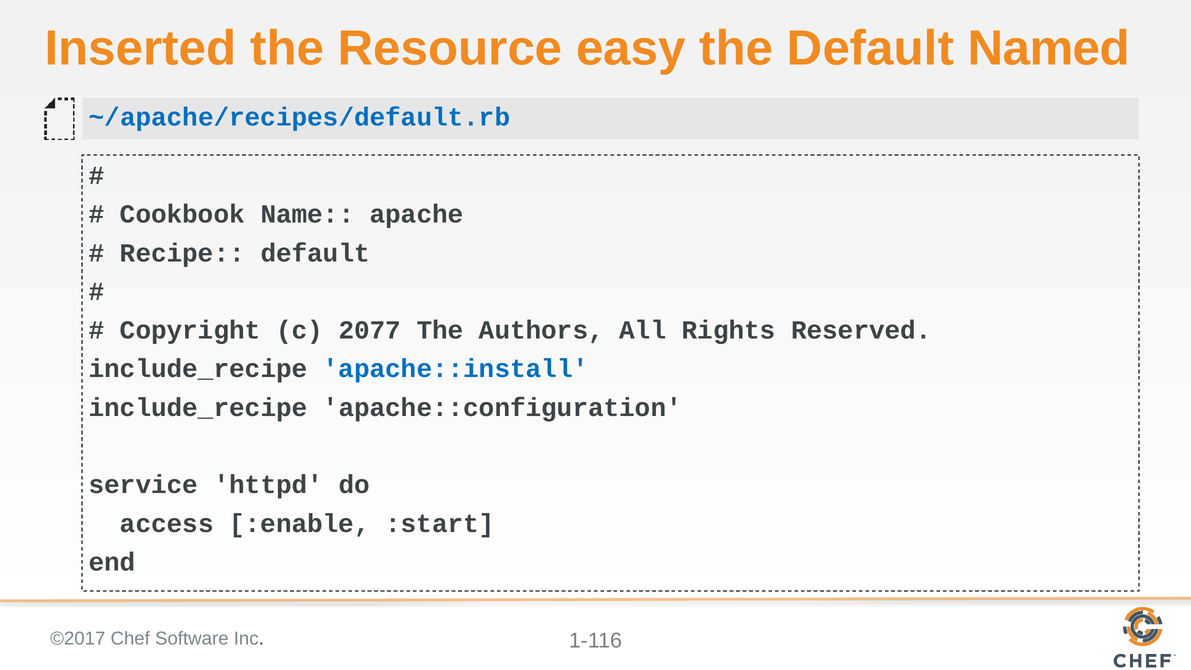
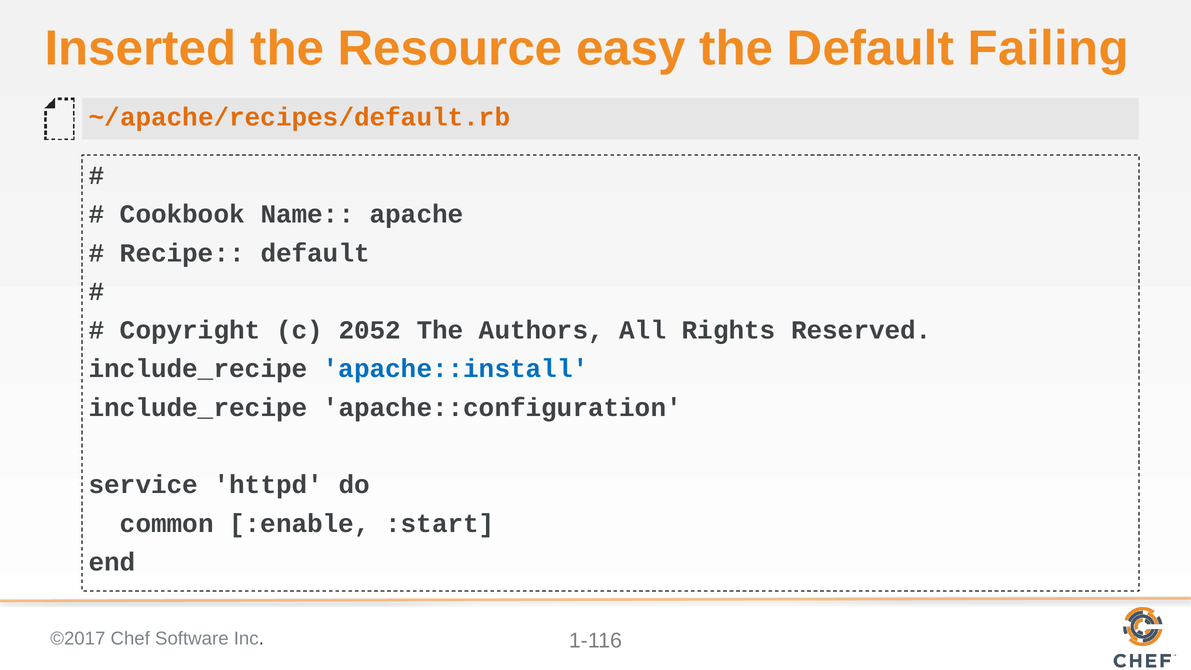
Named: Named -> Failing
~/apache/recipes/default.rb colour: blue -> orange
2077: 2077 -> 2052
access: access -> common
